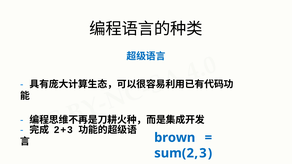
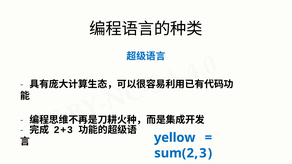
brown: brown -> yellow
